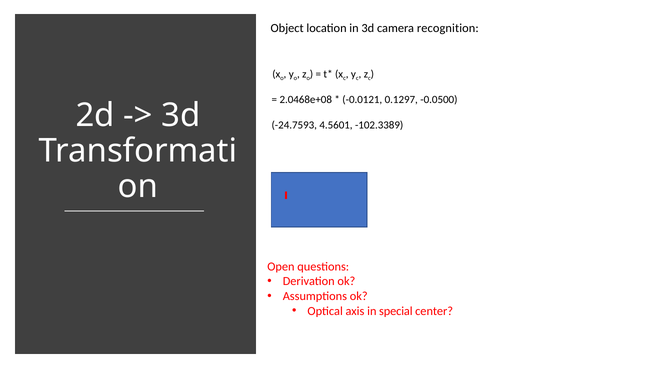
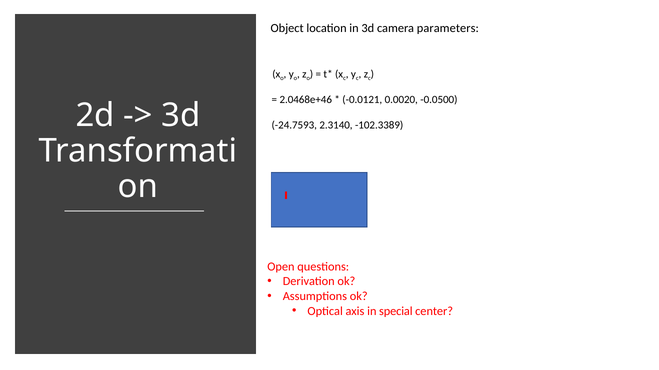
recognition: recognition -> parameters
2.0468e+08: 2.0468e+08 -> 2.0468e+46
0.1297: 0.1297 -> 0.0020
4.5601: 4.5601 -> 2.3140
